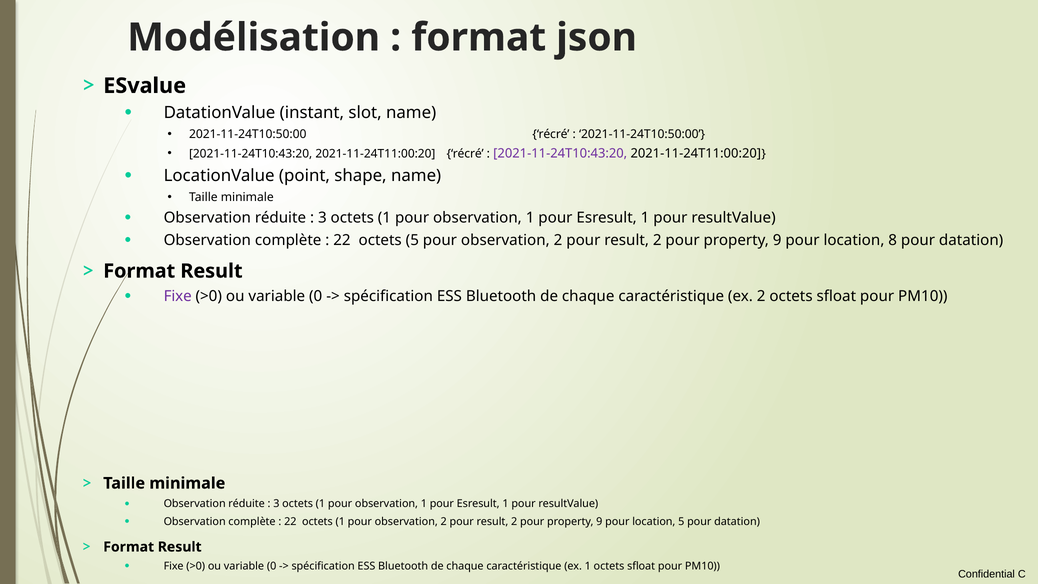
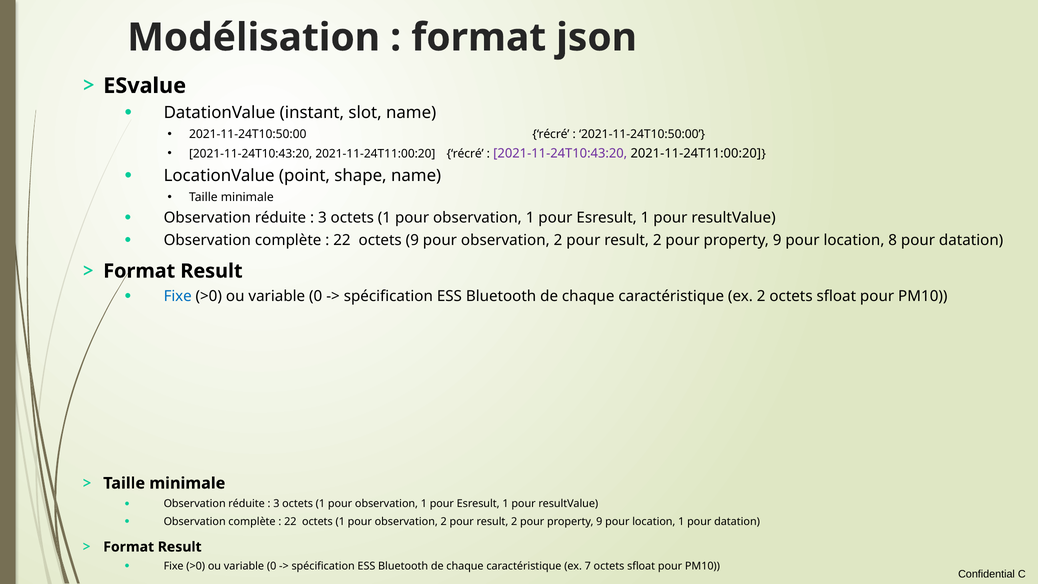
octets 5: 5 -> 9
Fixe at (178, 296) colour: purple -> blue
location 5: 5 -> 1
ex 1: 1 -> 7
